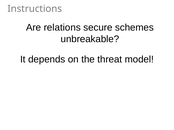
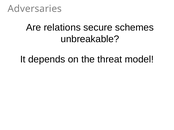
Instructions: Instructions -> Adversaries
